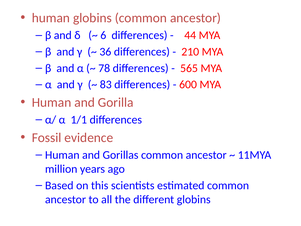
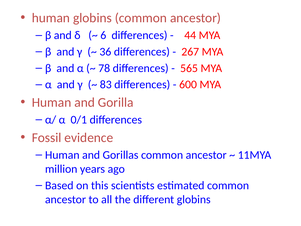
210: 210 -> 267
1/1: 1/1 -> 0/1
